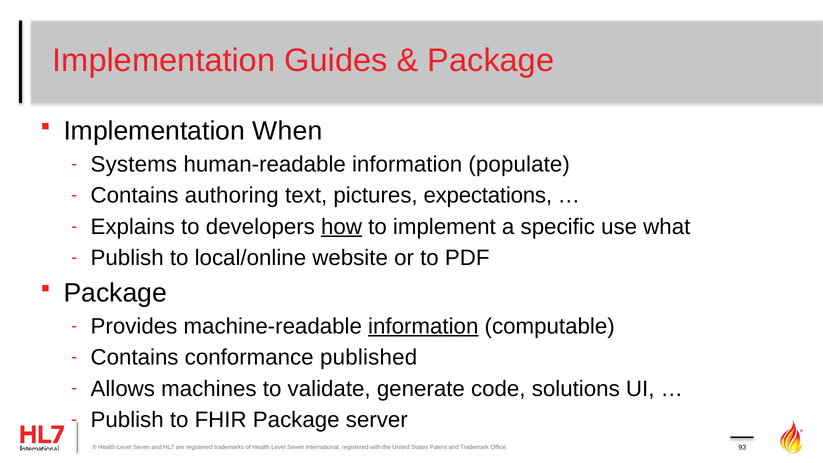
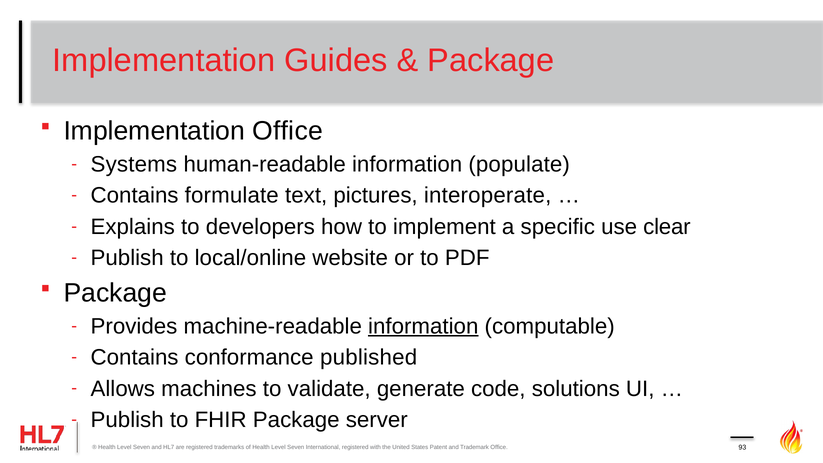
Implementation When: When -> Office
authoring: authoring -> formulate
expectations: expectations -> interoperate
how underline: present -> none
what: what -> clear
